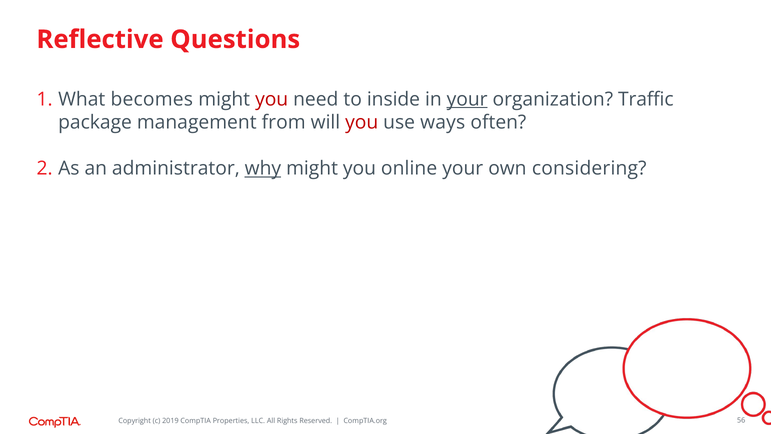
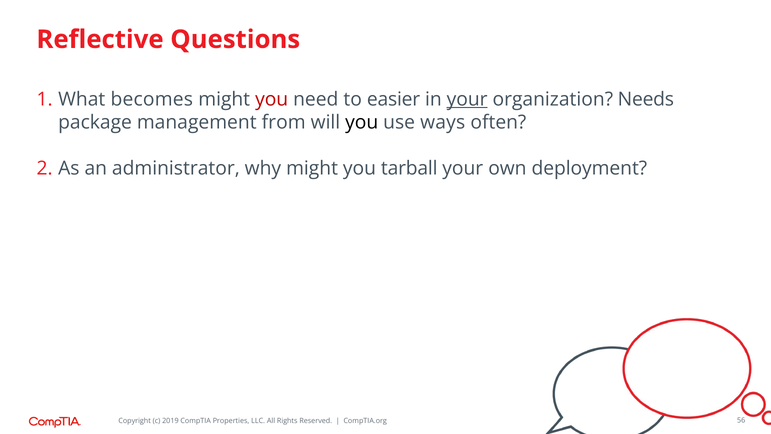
inside: inside -> easier
Traffic: Traffic -> Needs
you at (362, 122) colour: red -> black
why underline: present -> none
online: online -> tarball
considering: considering -> deployment
